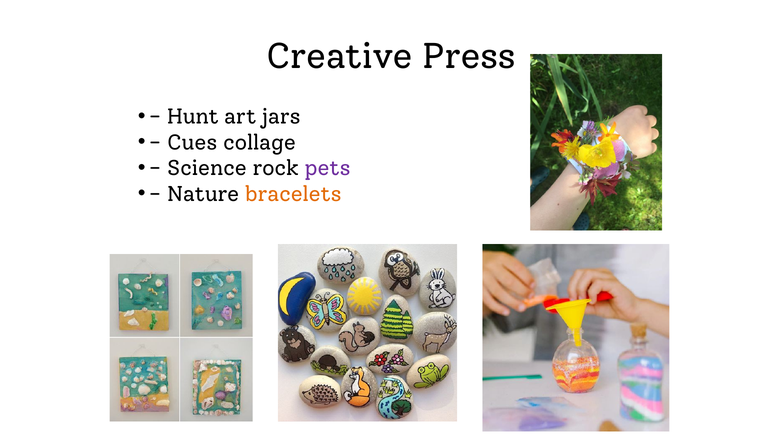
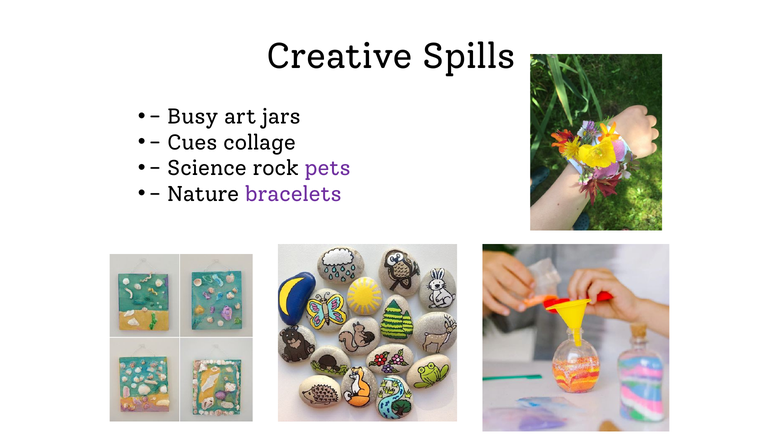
Press: Press -> Spills
Hunt: Hunt -> Busy
bracelets colour: orange -> purple
